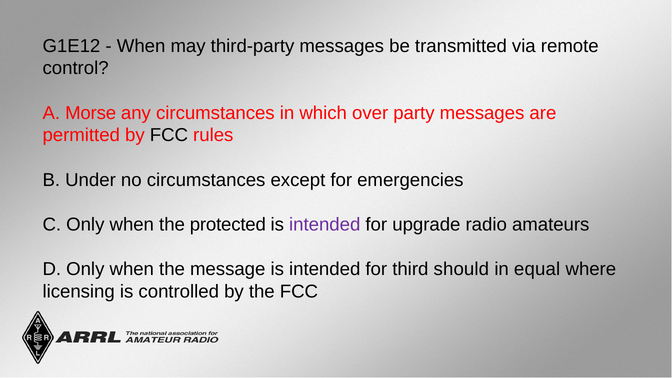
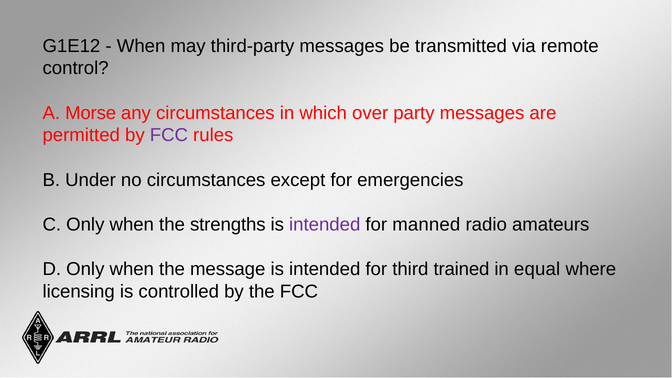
FCC at (169, 135) colour: black -> purple
protected: protected -> strengths
upgrade: upgrade -> manned
should: should -> trained
